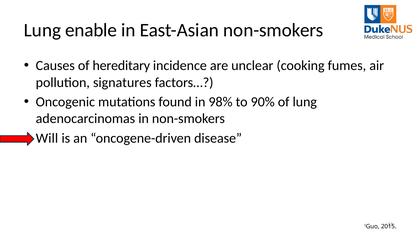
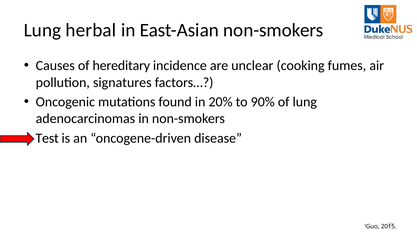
enable: enable -> herbal
98%: 98% -> 20%
Will: Will -> Test
